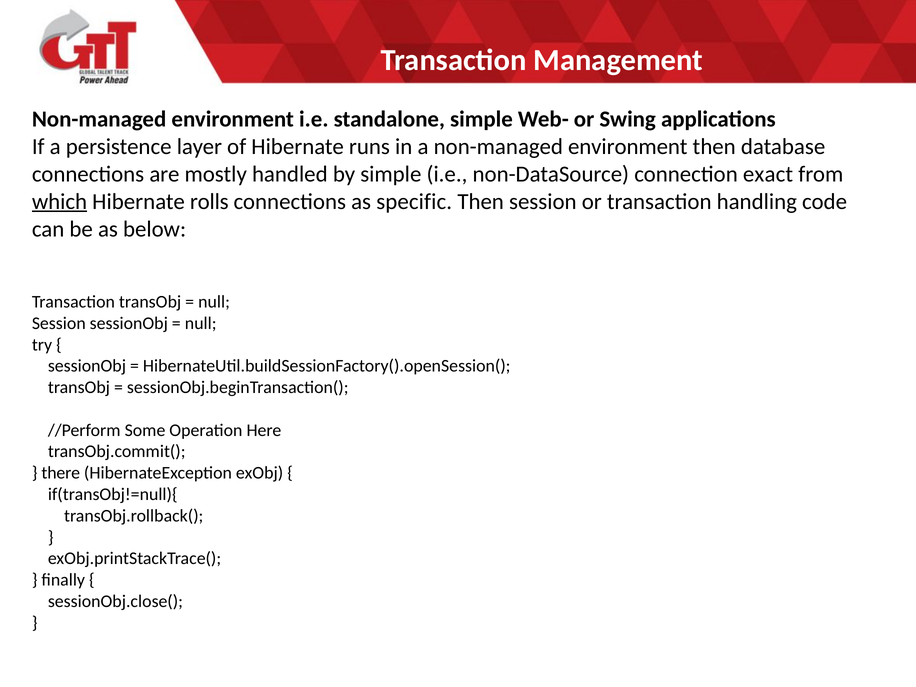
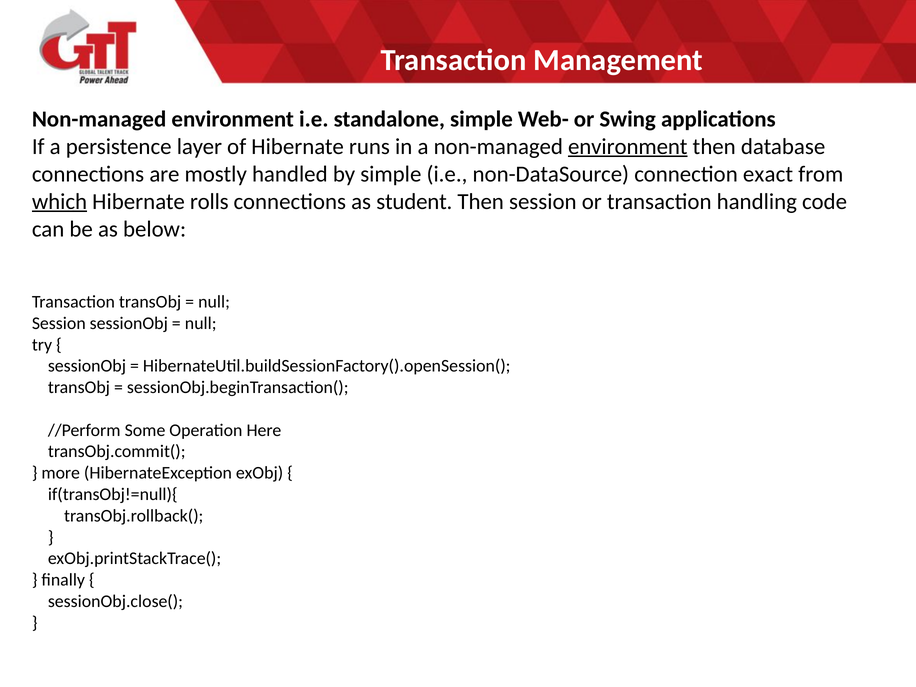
environment at (628, 147) underline: none -> present
specific: specific -> student
there: there -> more
